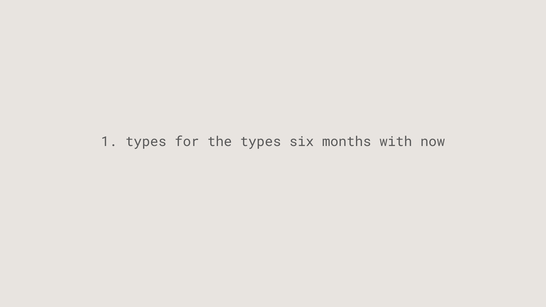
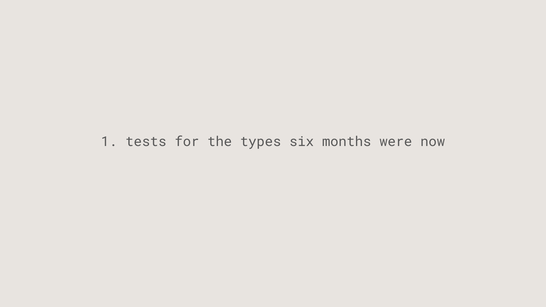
1 types: types -> tests
with: with -> were
